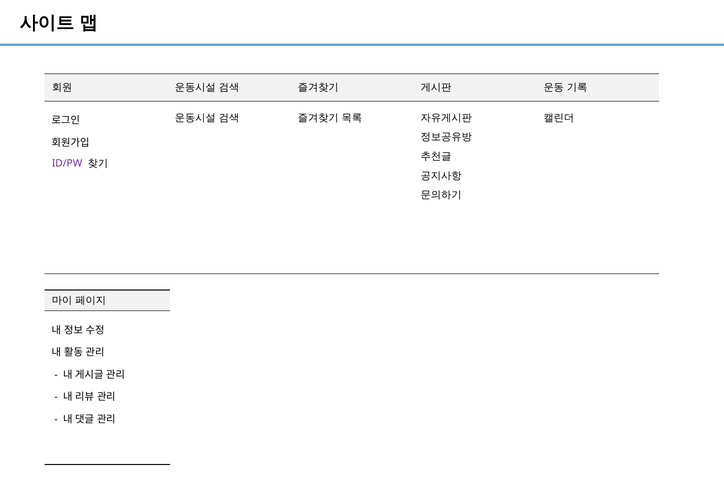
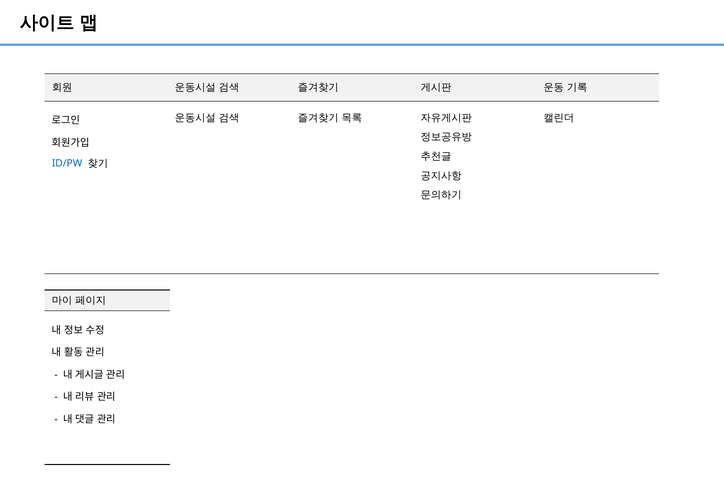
ID/PW colour: purple -> blue
